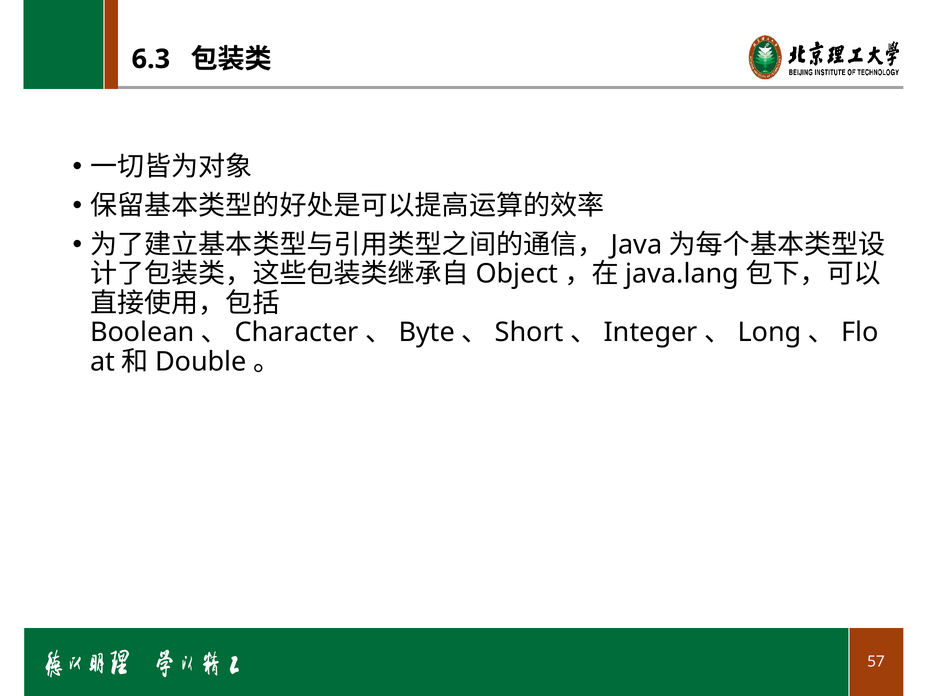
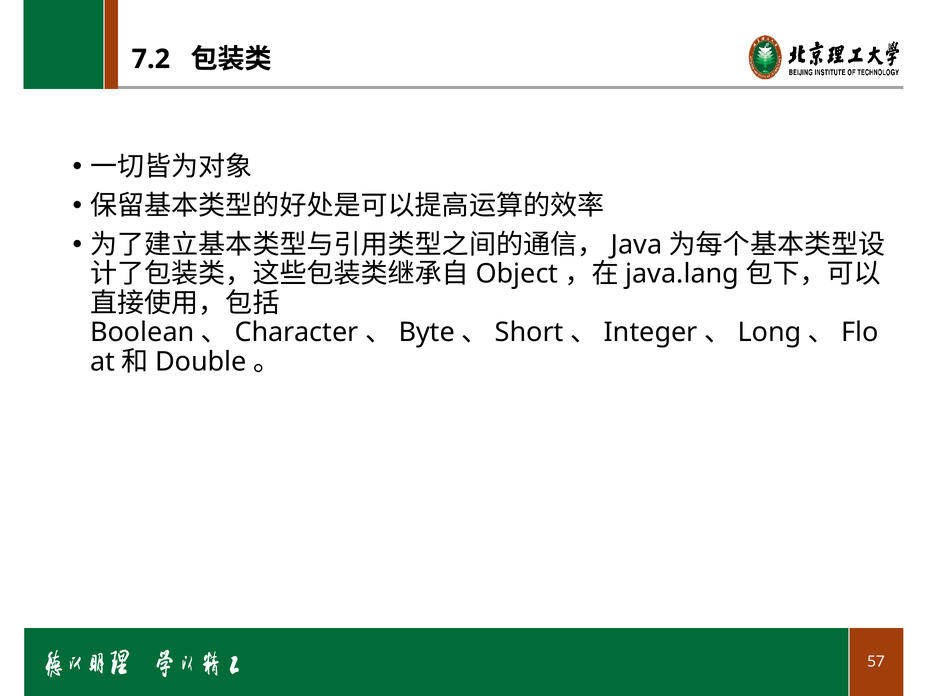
6.3: 6.3 -> 7.2
